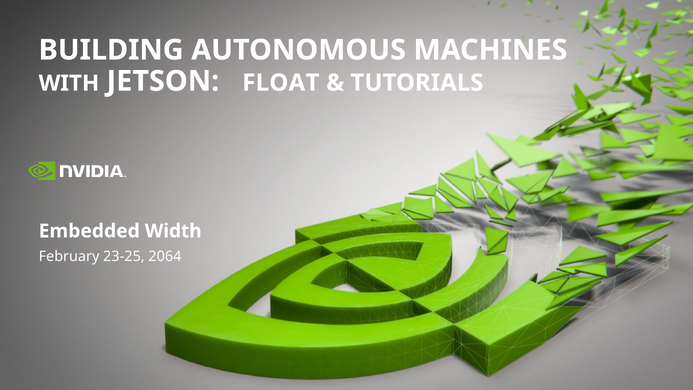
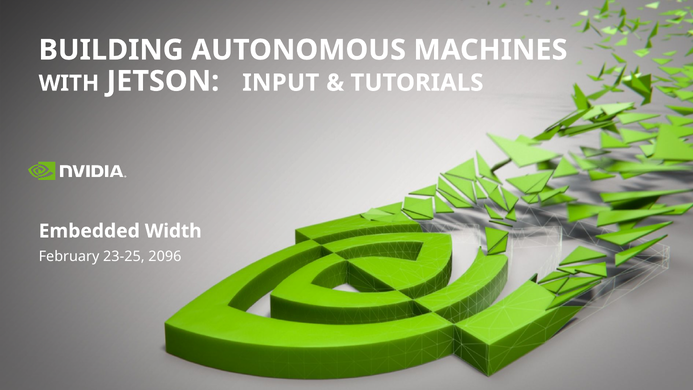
FLOAT: FLOAT -> INPUT
2064: 2064 -> 2096
